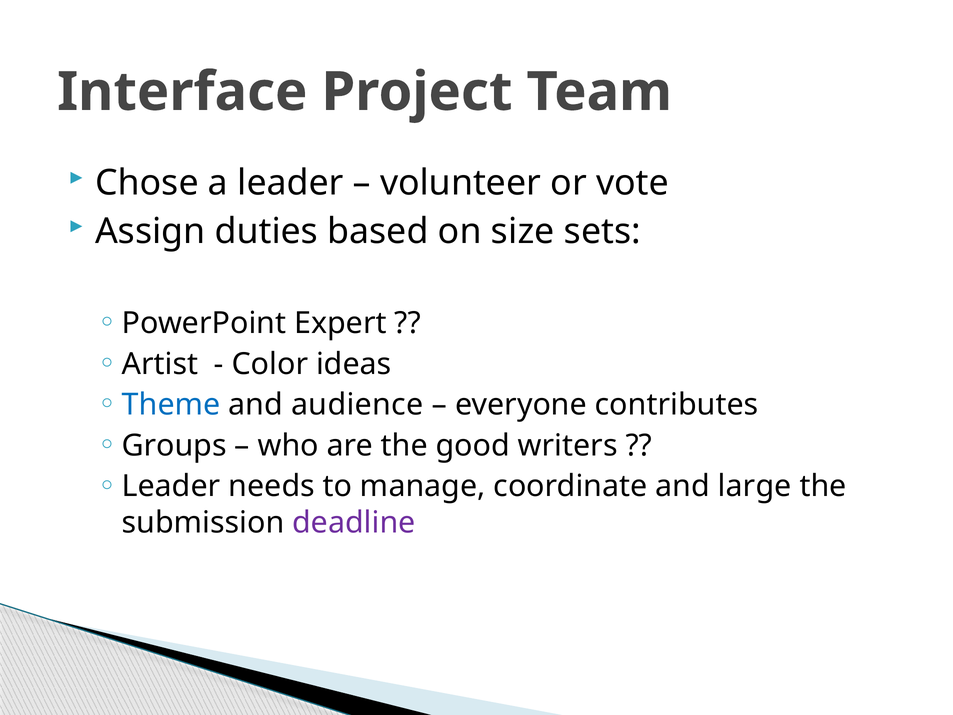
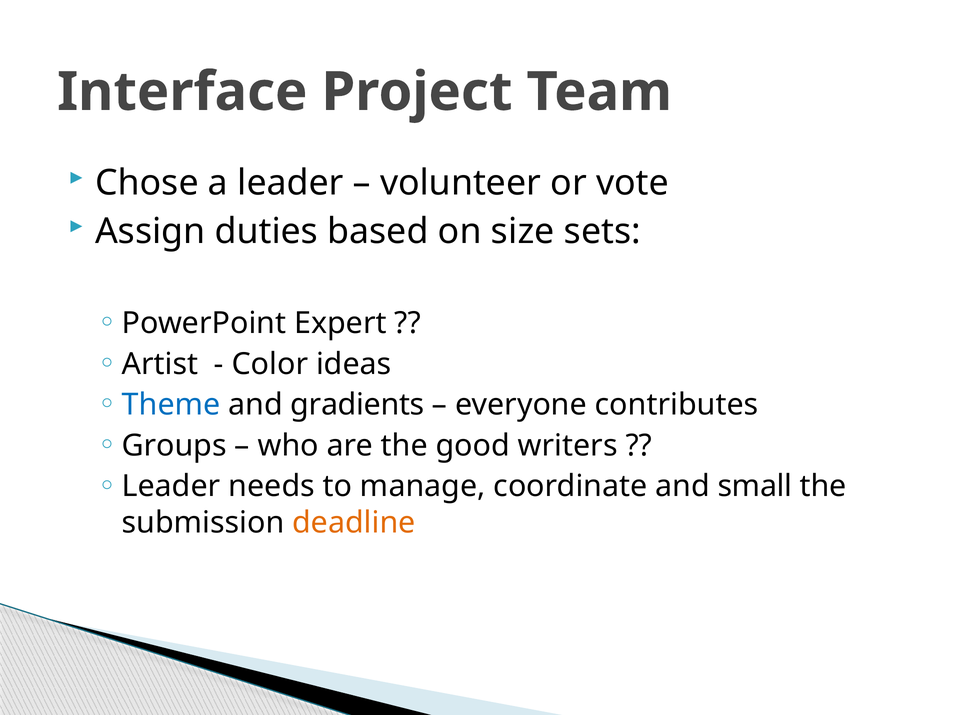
audience: audience -> gradients
large: large -> small
deadline colour: purple -> orange
